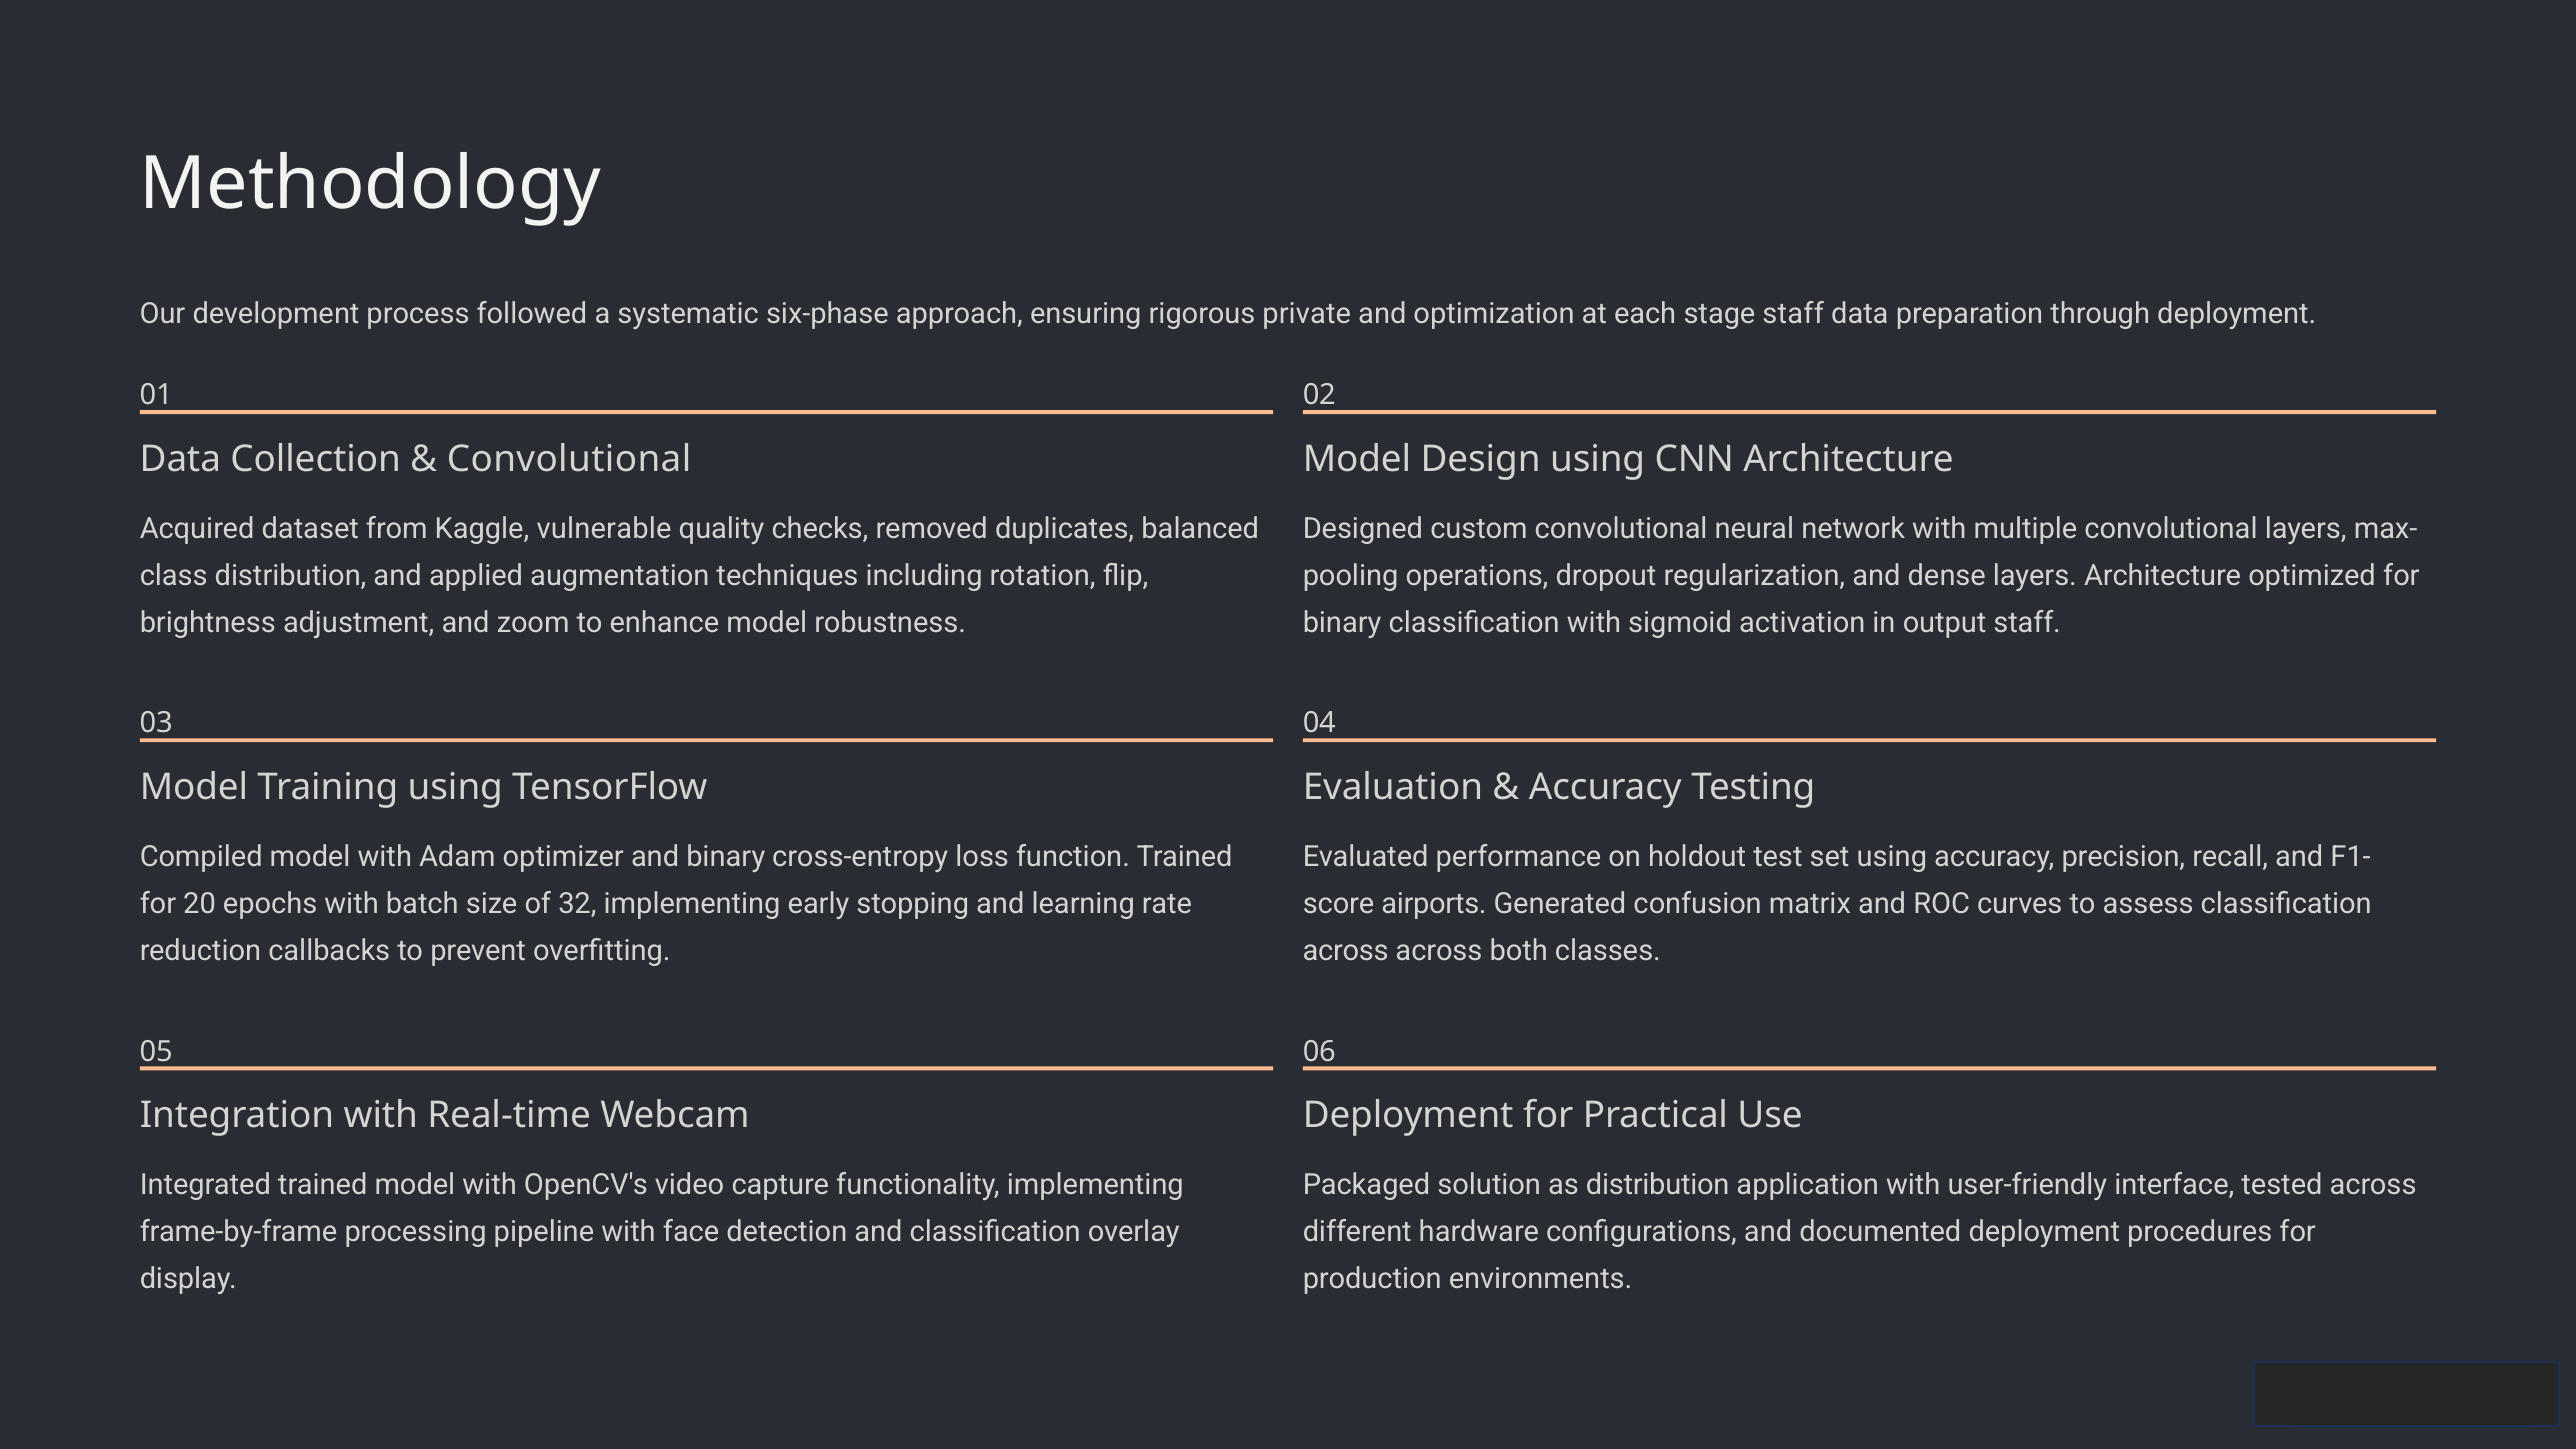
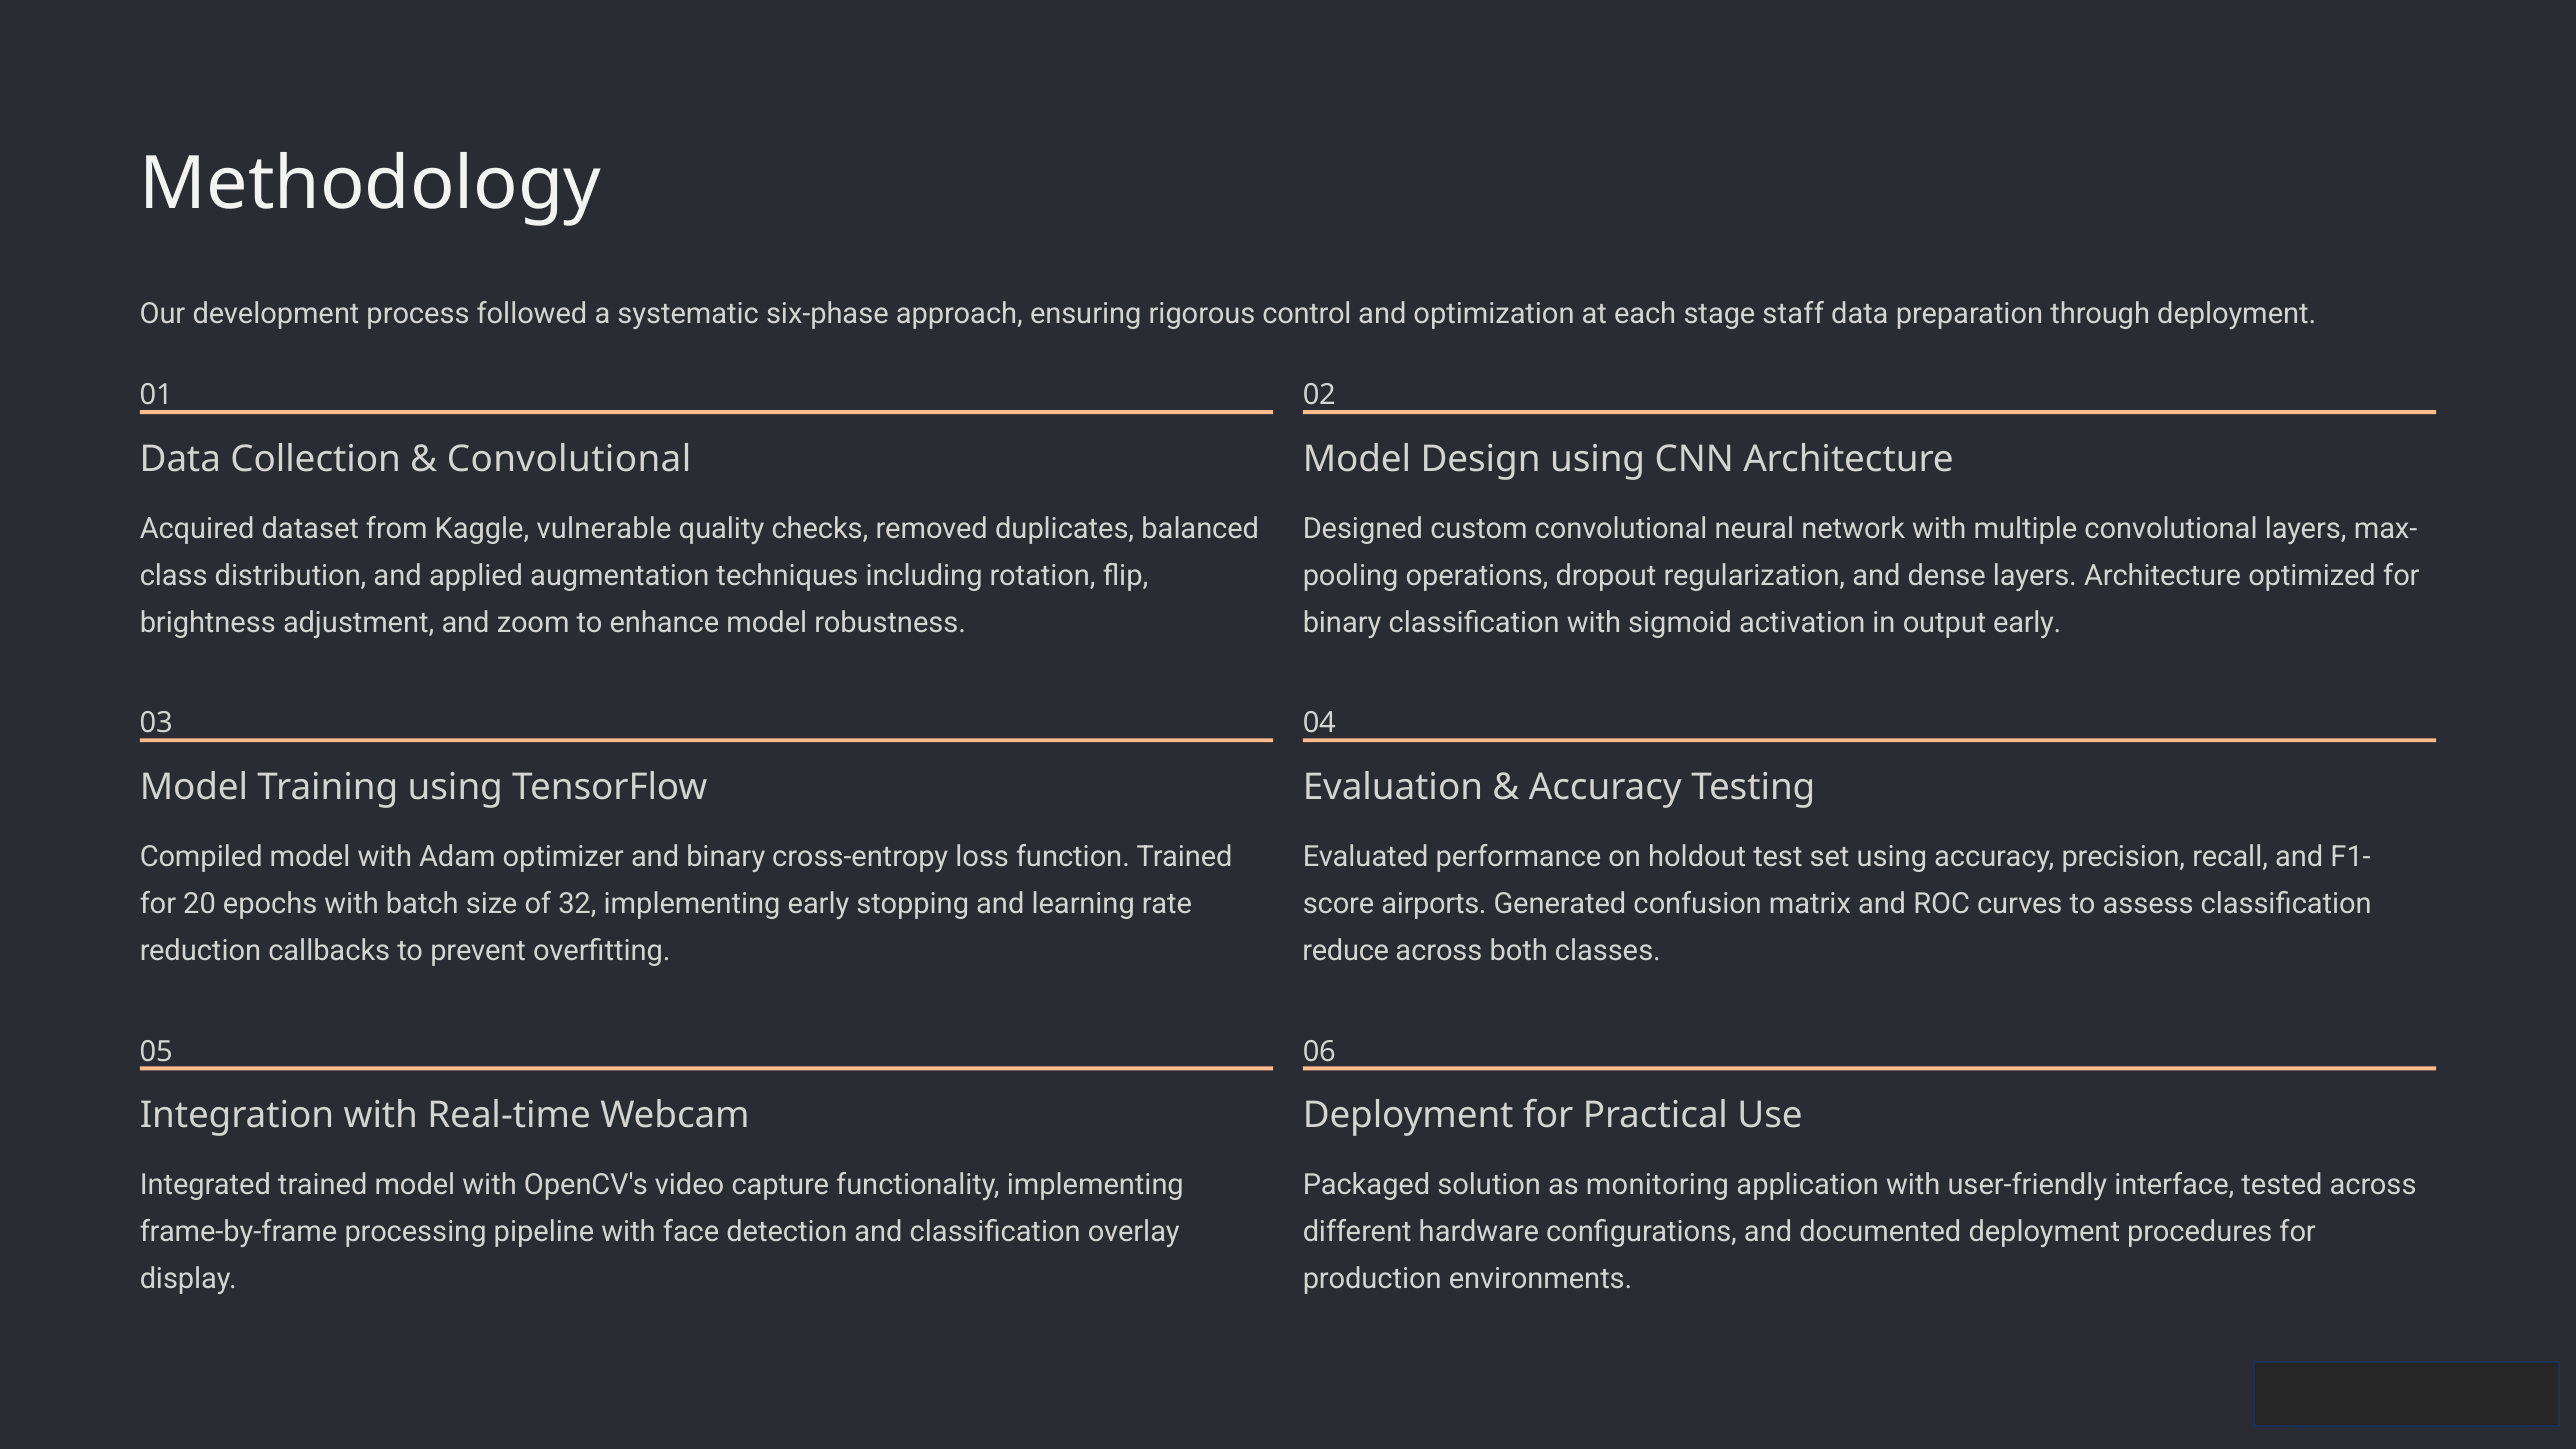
private: private -> control
output staff: staff -> early
across at (1346, 951): across -> reduce
as distribution: distribution -> monitoring
